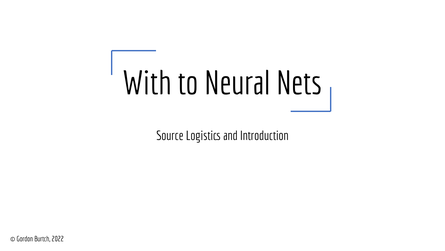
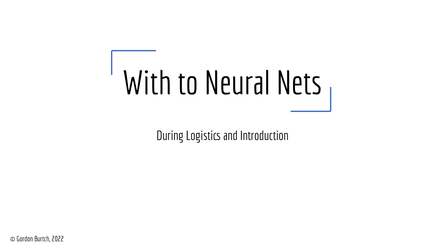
Source: Source -> During
